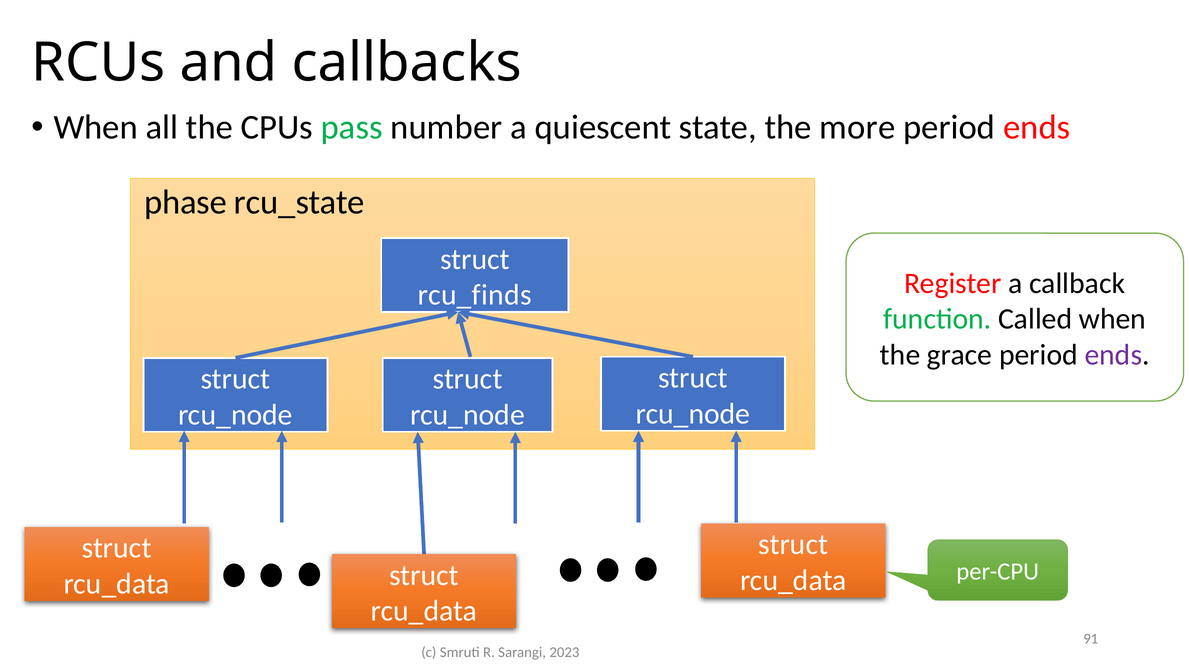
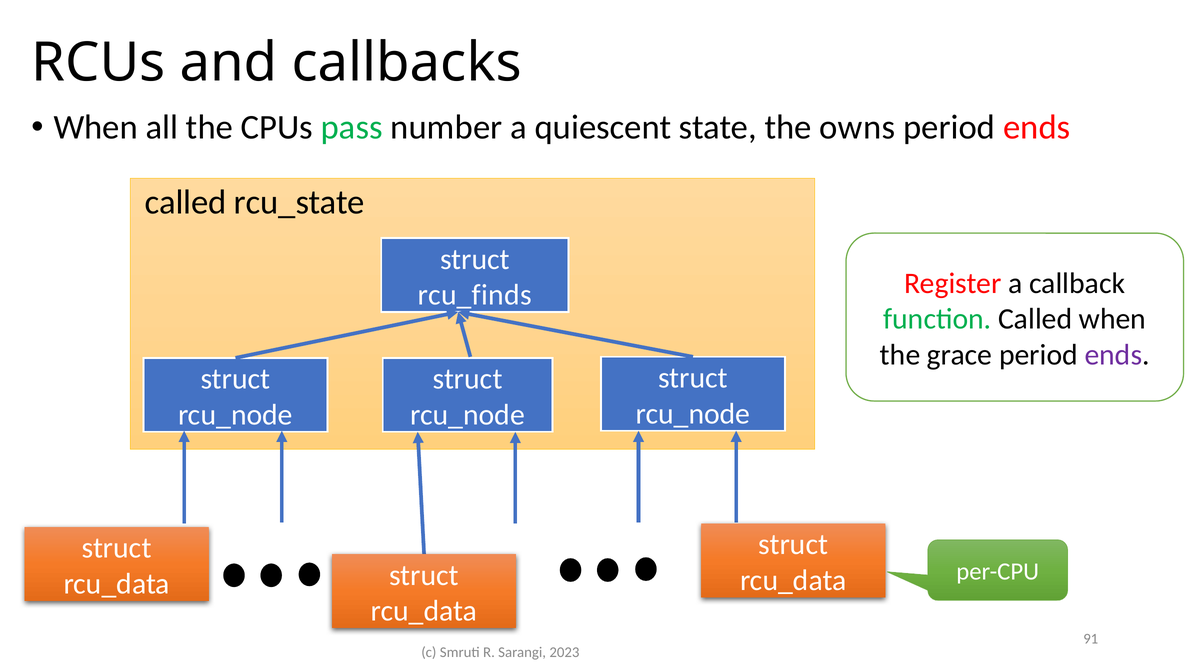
more: more -> owns
phase at (186, 202): phase -> called
